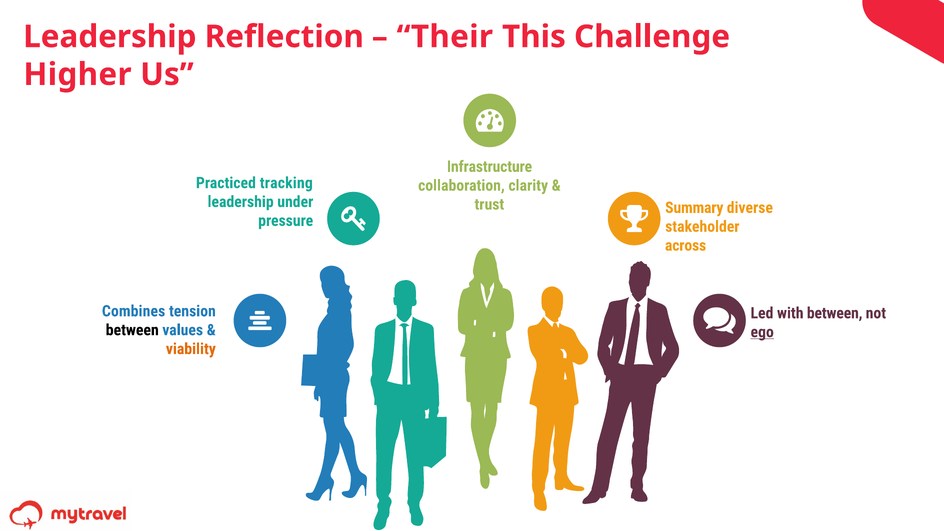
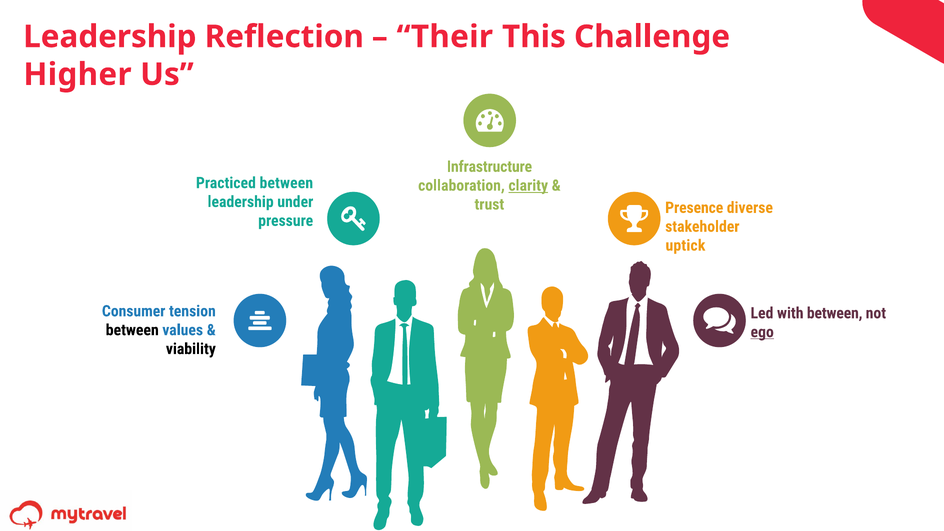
Practiced tracking: tracking -> between
clarity underline: none -> present
Summary: Summary -> Presence
across: across -> uptick
Combines: Combines -> Consumer
viability colour: orange -> black
